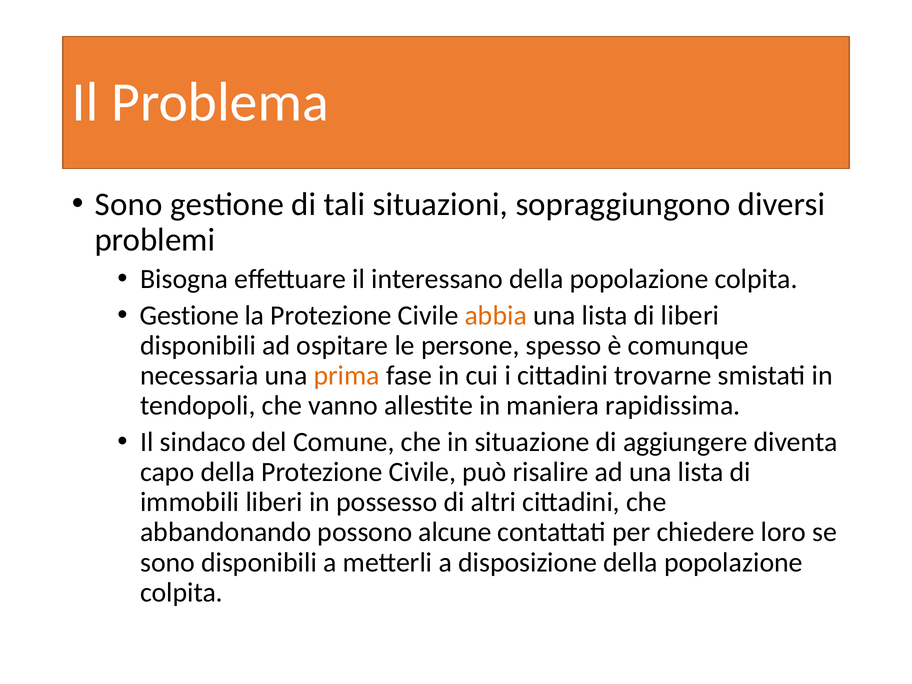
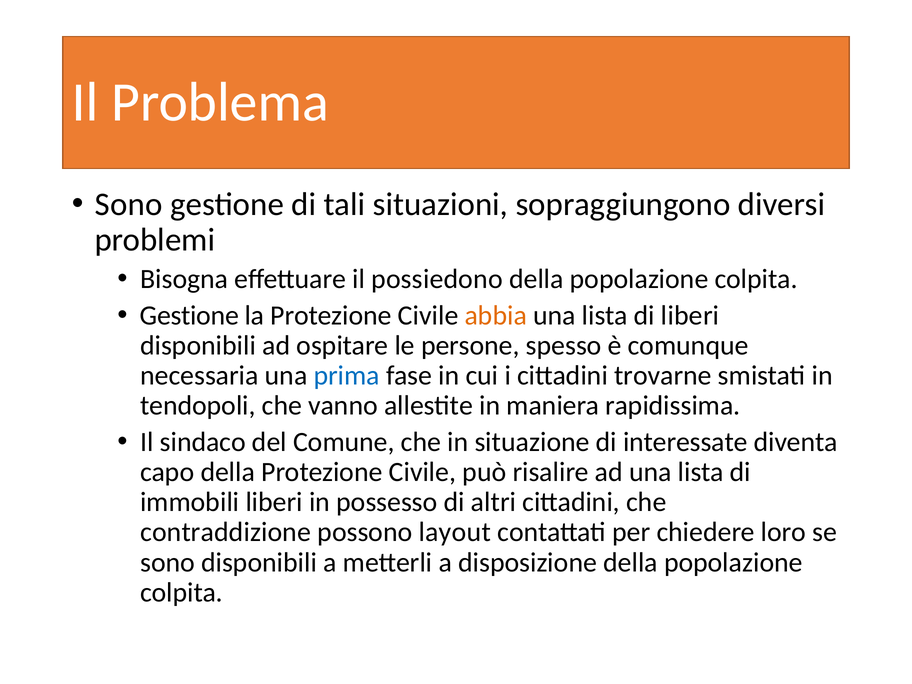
interessano: interessano -> possiedono
prima colour: orange -> blue
aggiungere: aggiungere -> interessate
abbandonando: abbandonando -> contraddizione
alcune: alcune -> layout
